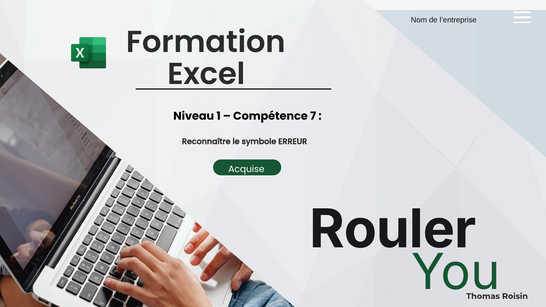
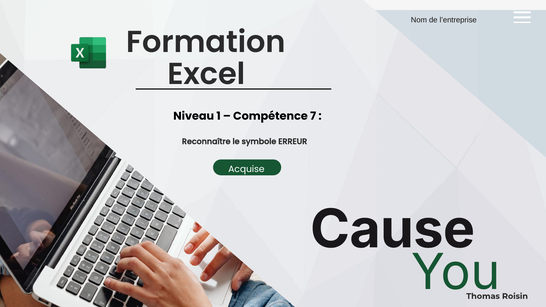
Rouler: Rouler -> Cause
